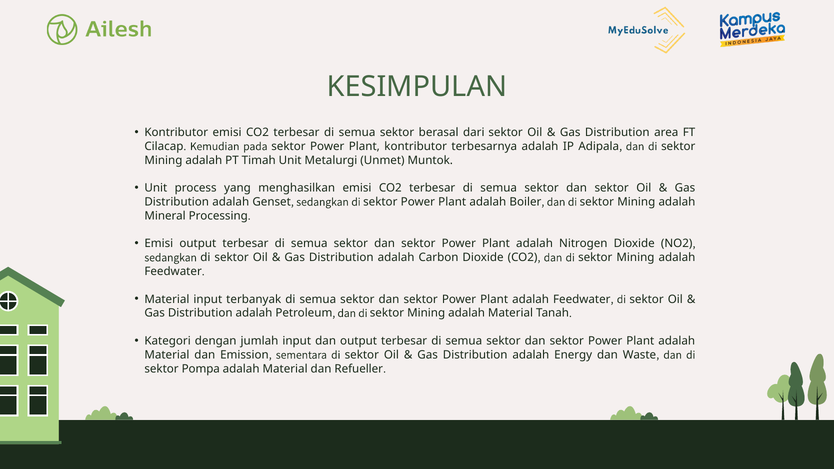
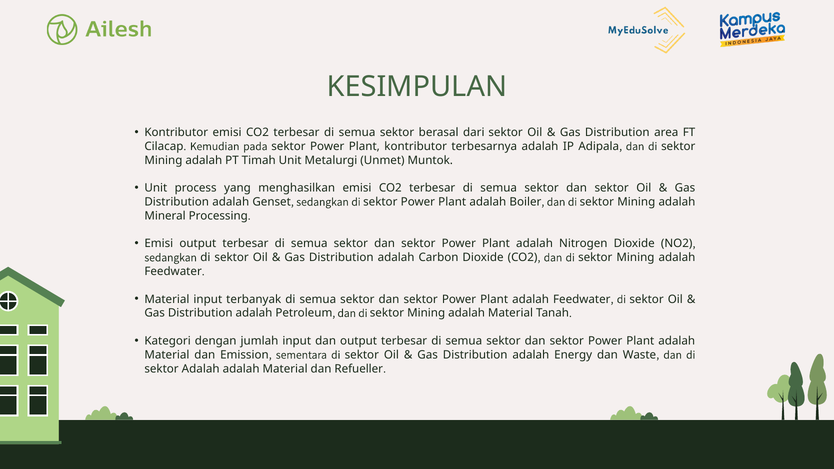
sektor Pompa: Pompa -> Adalah
